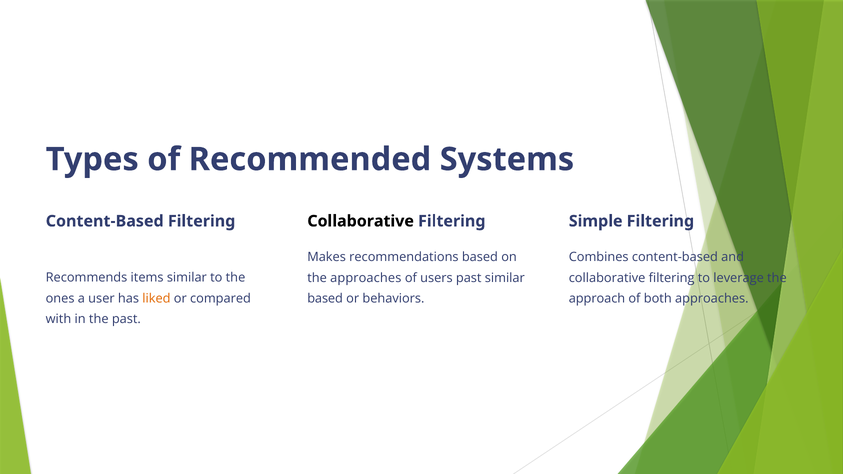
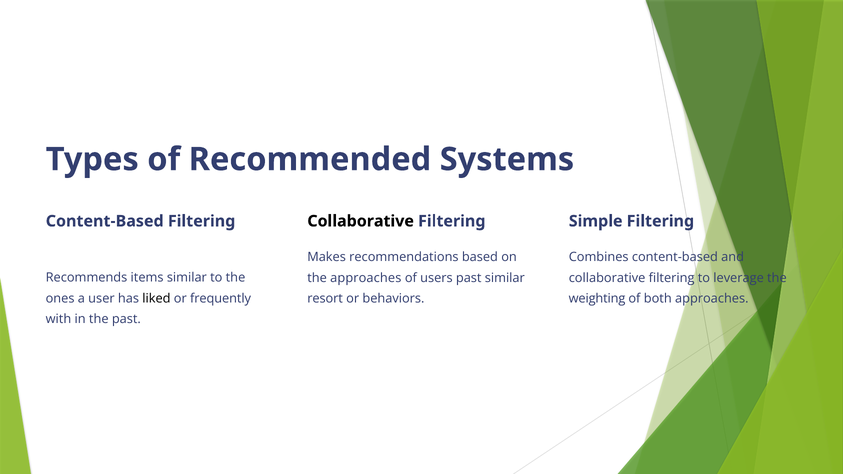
liked colour: orange -> black
compared: compared -> frequently
based at (325, 299): based -> resort
approach: approach -> weighting
